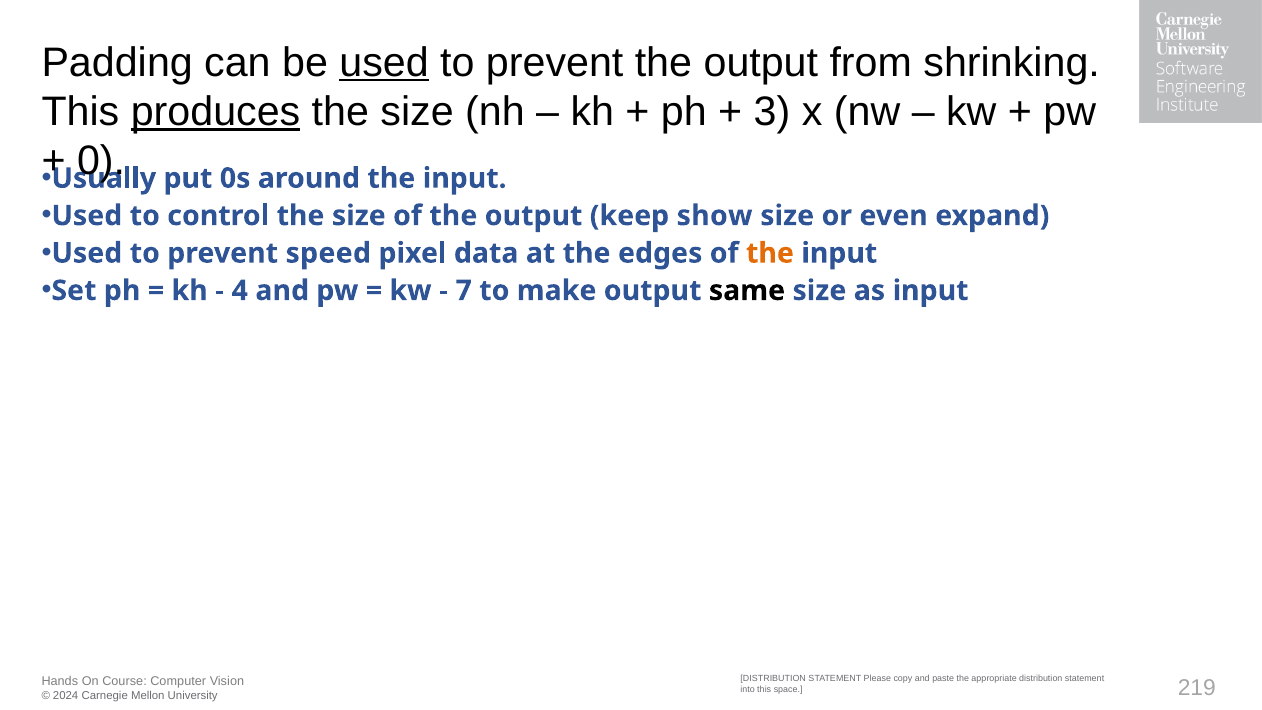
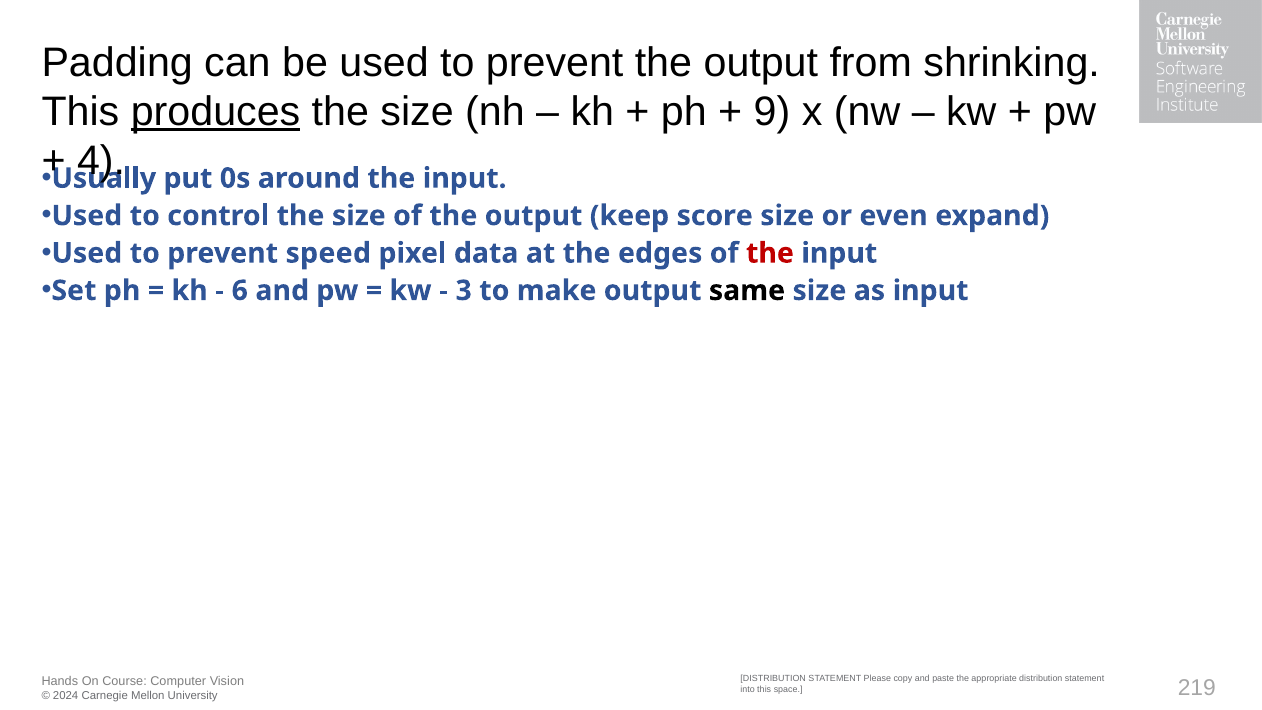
used at (384, 63) underline: present -> none
3: 3 -> 9
0: 0 -> 4
show: show -> score
the at (770, 253) colour: orange -> red
4: 4 -> 6
7: 7 -> 3
